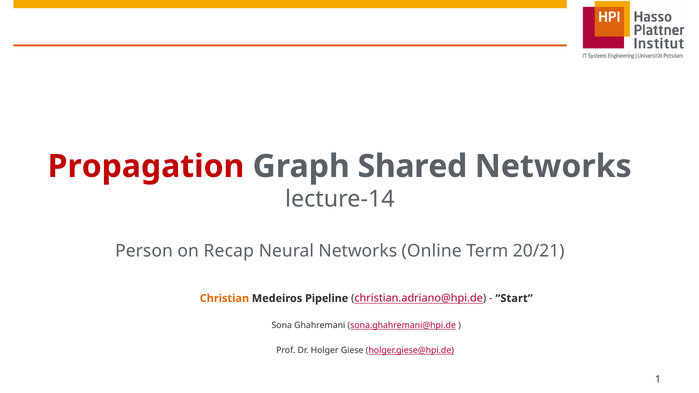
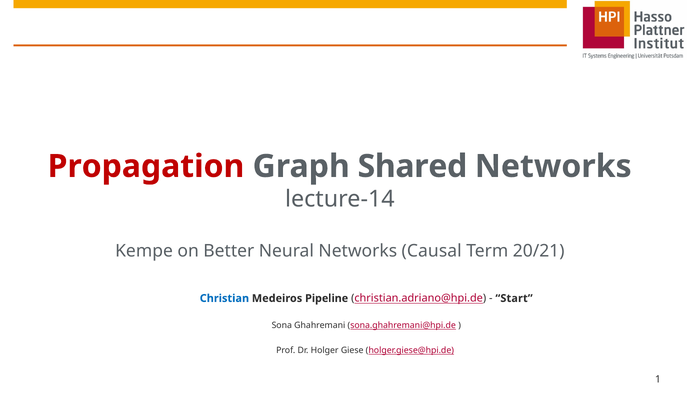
Person: Person -> Kempe
Recap: Recap -> Better
Online: Online -> Causal
Christian colour: orange -> blue
